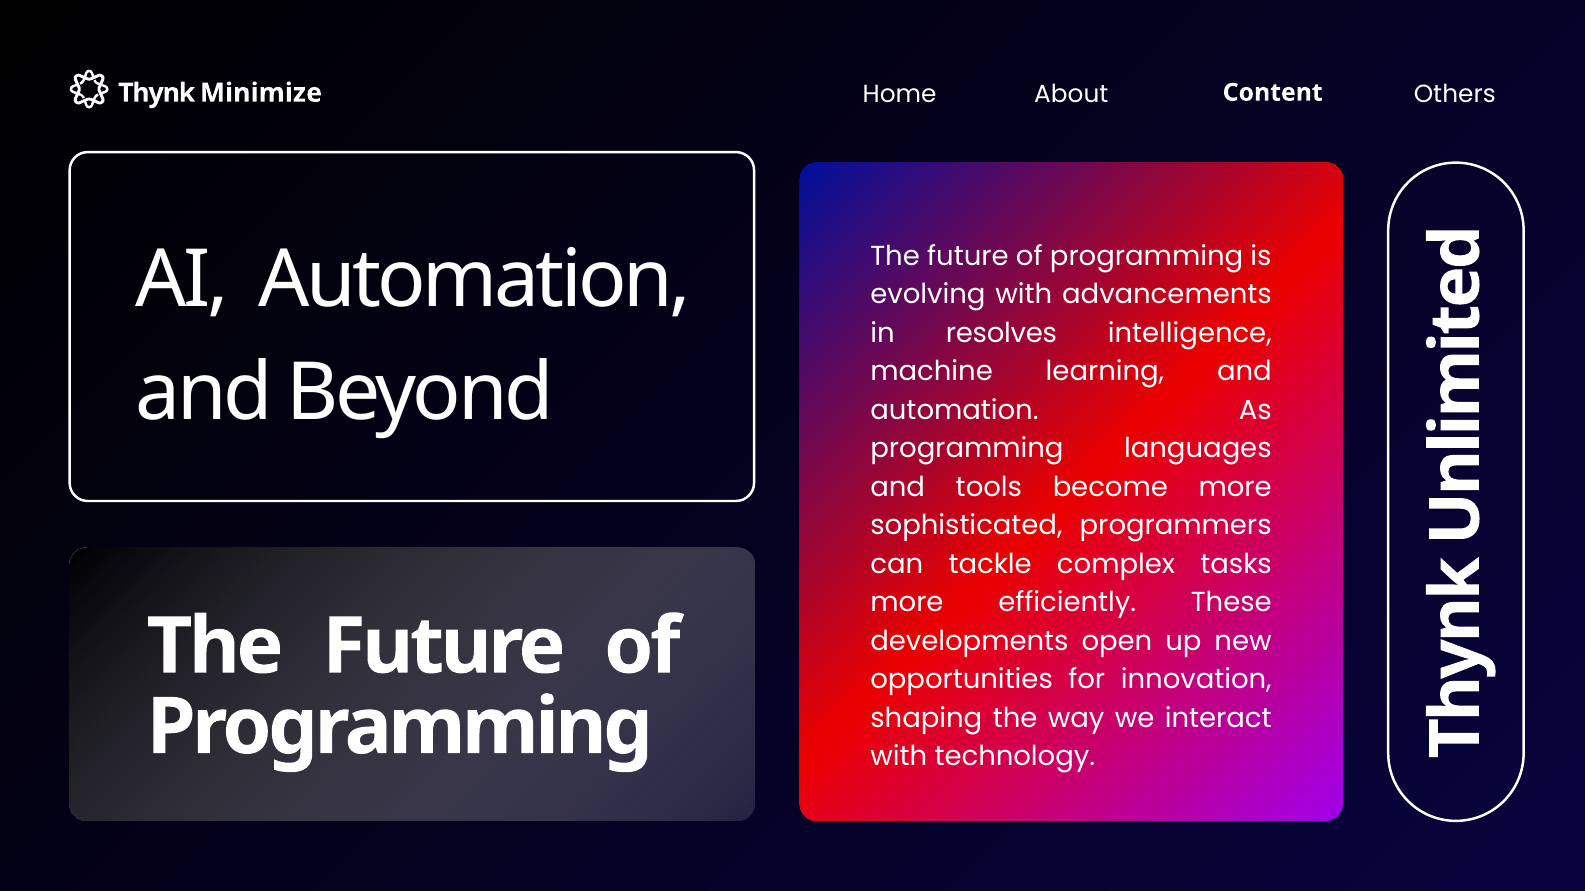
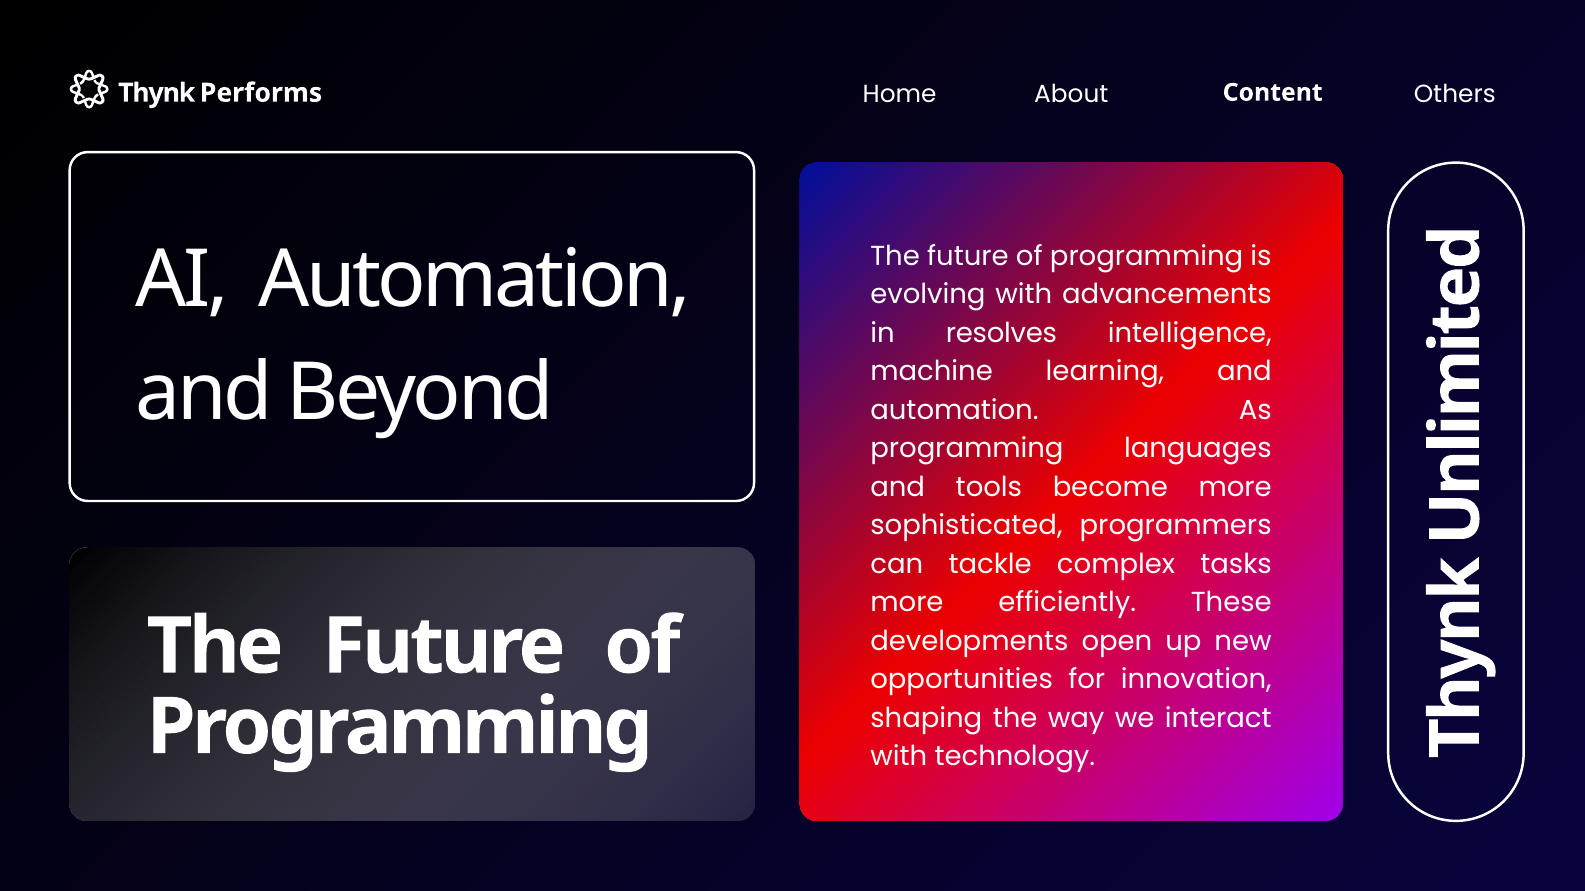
Minimize: Minimize -> Performs
